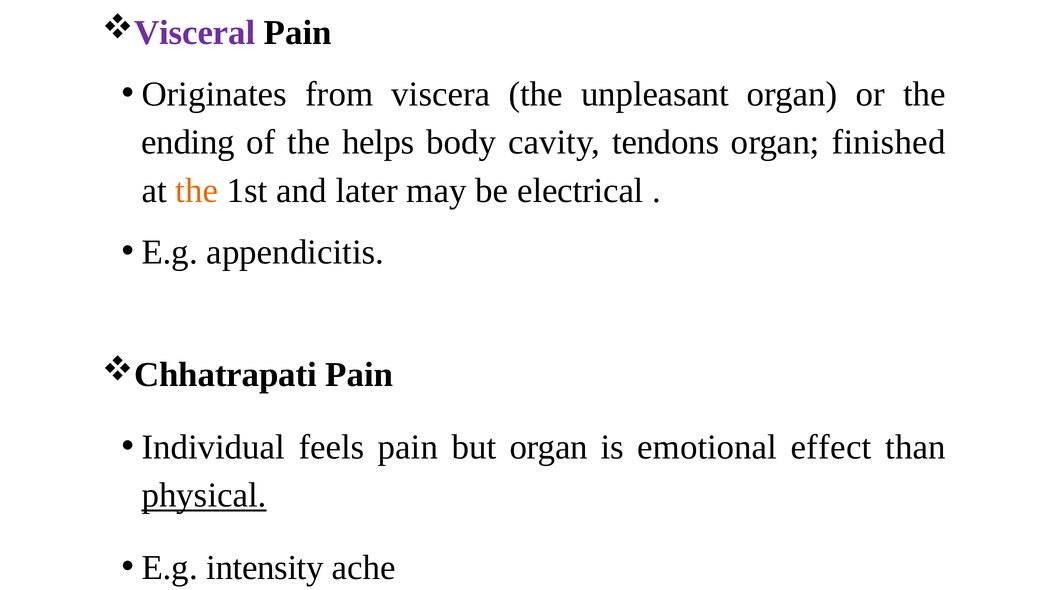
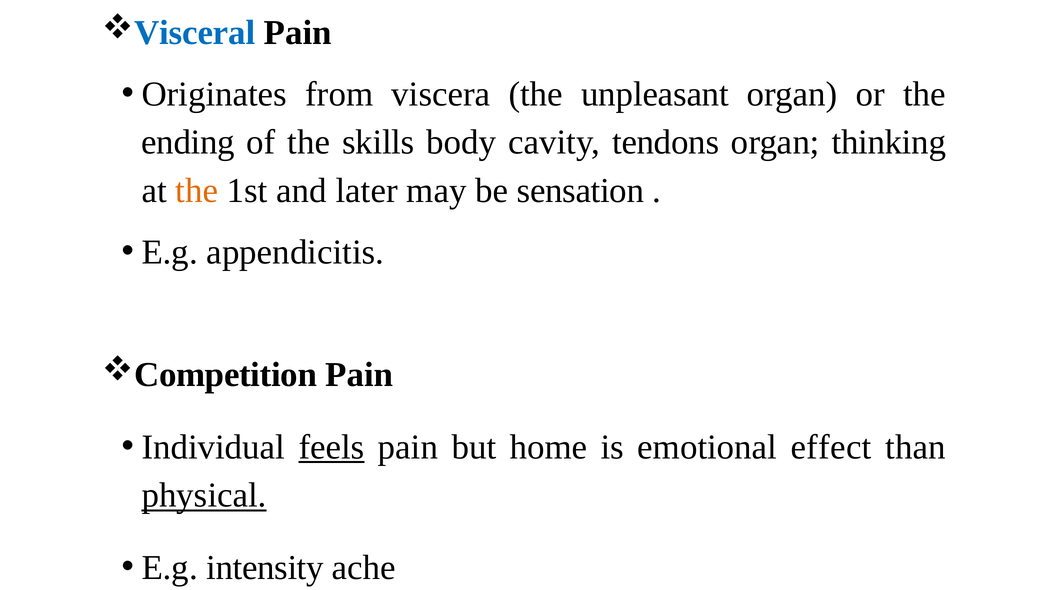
Visceral colour: purple -> blue
helps: helps -> skills
finished: finished -> thinking
electrical: electrical -> sensation
Chhatrapati: Chhatrapati -> Competition
feels underline: none -> present
but organ: organ -> home
